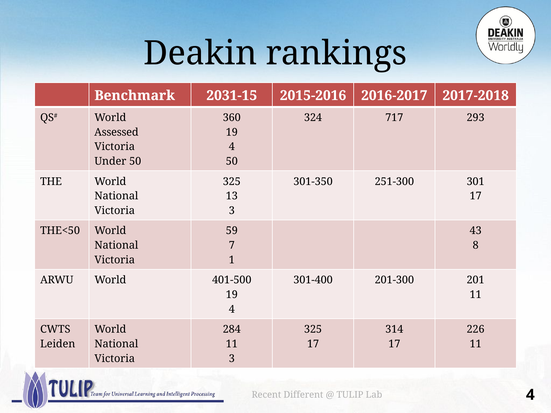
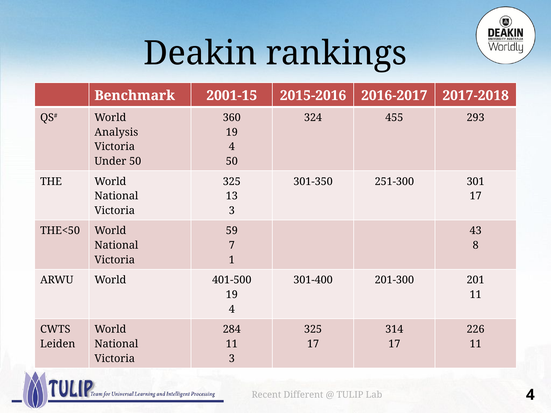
2031-15: 2031-15 -> 2001-15
717: 717 -> 455
Assessed: Assessed -> Analysis
